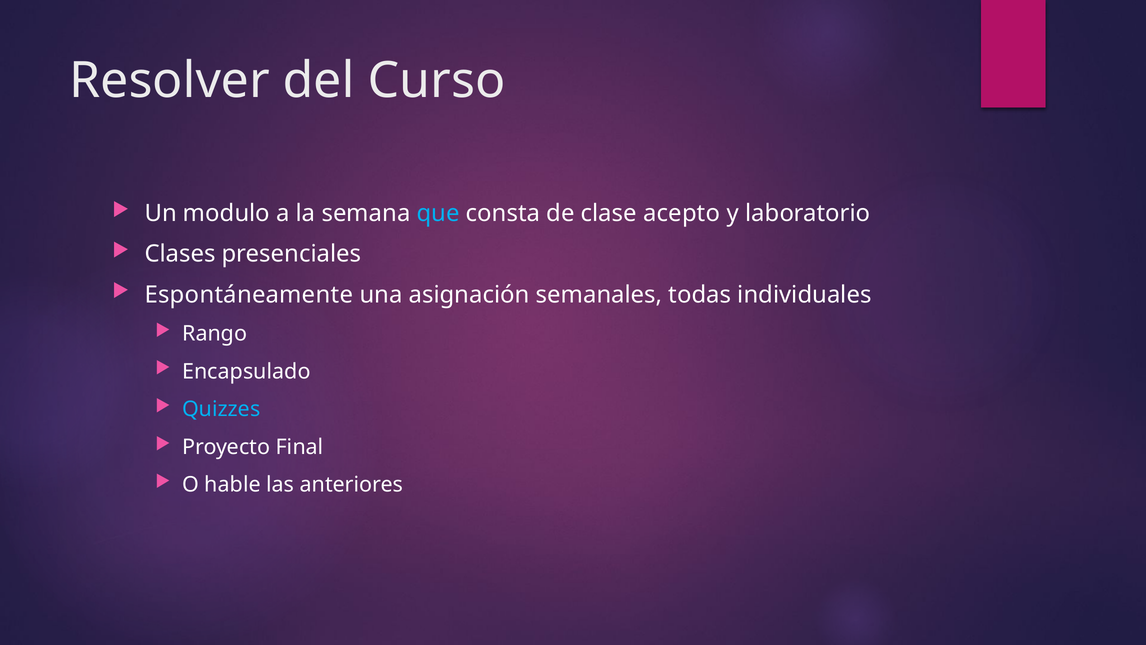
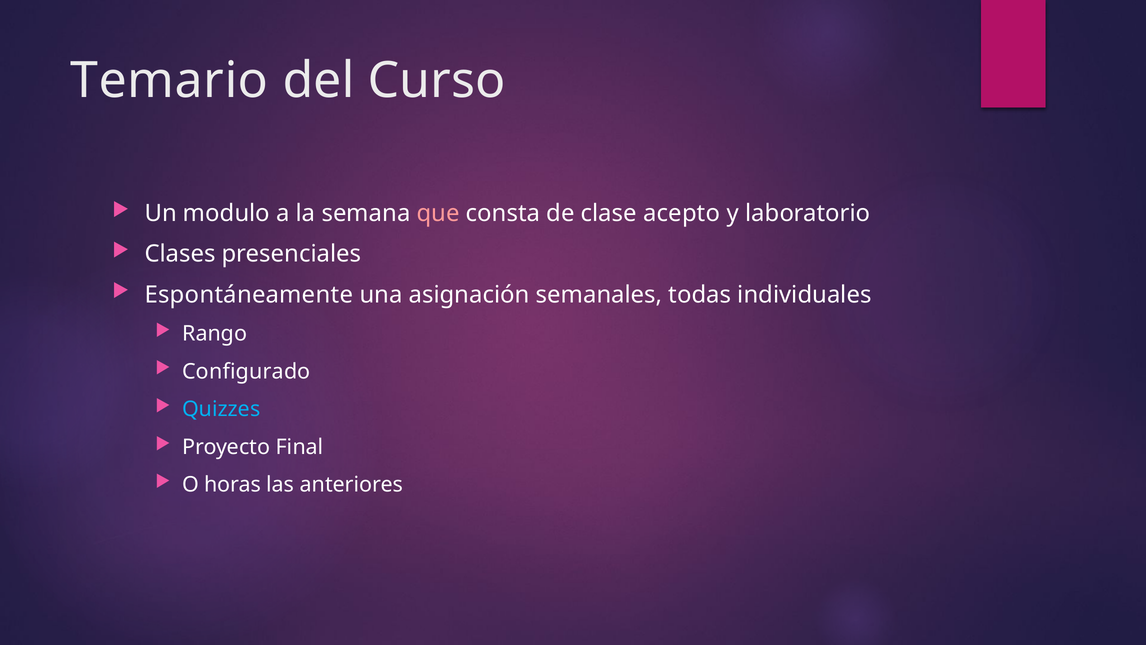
Resolver: Resolver -> Temario
que colour: light blue -> pink
Encapsulado: Encapsulado -> Configurado
hable: hable -> horas
